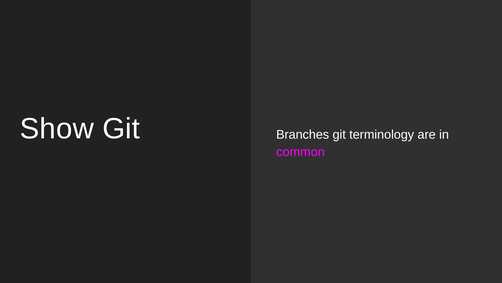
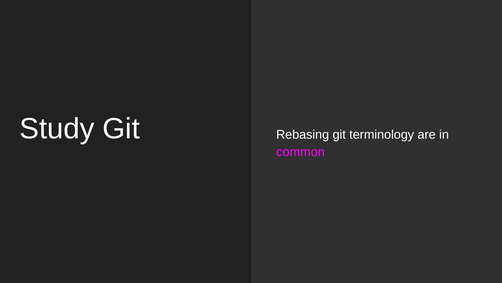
Show: Show -> Study
Branches: Branches -> Rebasing
